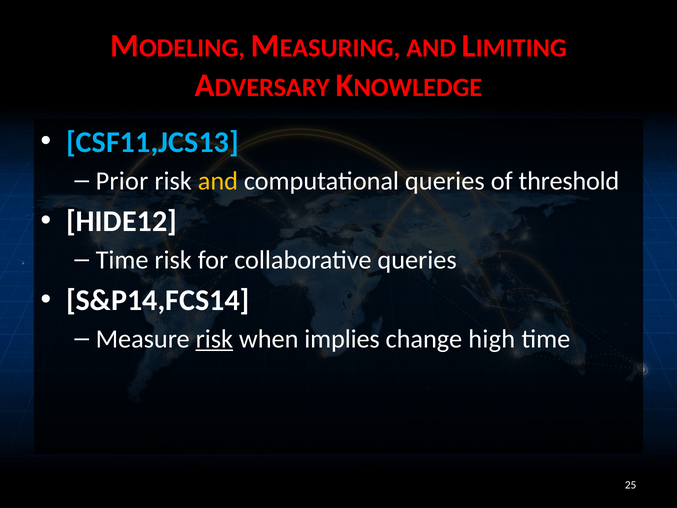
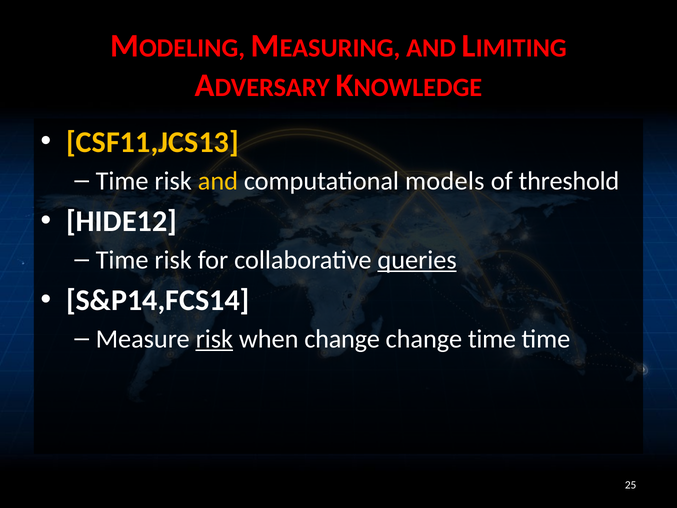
CSF11,JCS13 colour: light blue -> yellow
Prior at (122, 181): Prior -> Time
computational queries: queries -> models
queries at (417, 260) underline: none -> present
when implies: implies -> change
change high: high -> time
